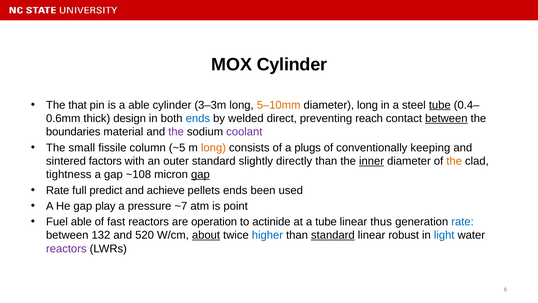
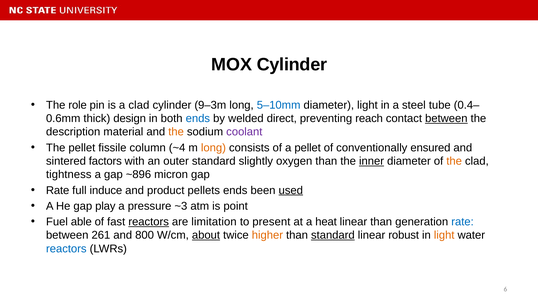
that: that -> role
a able: able -> clad
3–3m: 3–3m -> 9–3m
5–10mm colour: orange -> blue
diameter long: long -> light
tube at (440, 105) underline: present -> none
boundaries: boundaries -> description
the at (176, 132) colour: purple -> orange
The small: small -> pellet
~5: ~5 -> ~4
a plugs: plugs -> pellet
keeping: keeping -> ensured
directly: directly -> oxygen
~108: ~108 -> ~896
gap at (200, 174) underline: present -> none
predict: predict -> induce
achieve: achieve -> product
used underline: none -> present
~7: ~7 -> ~3
reactors at (149, 221) underline: none -> present
operation: operation -> limitation
actinide: actinide -> present
a tube: tube -> heat
linear thus: thus -> than
132: 132 -> 261
520: 520 -> 800
higher colour: blue -> orange
light at (444, 235) colour: blue -> orange
reactors at (66, 248) colour: purple -> blue
